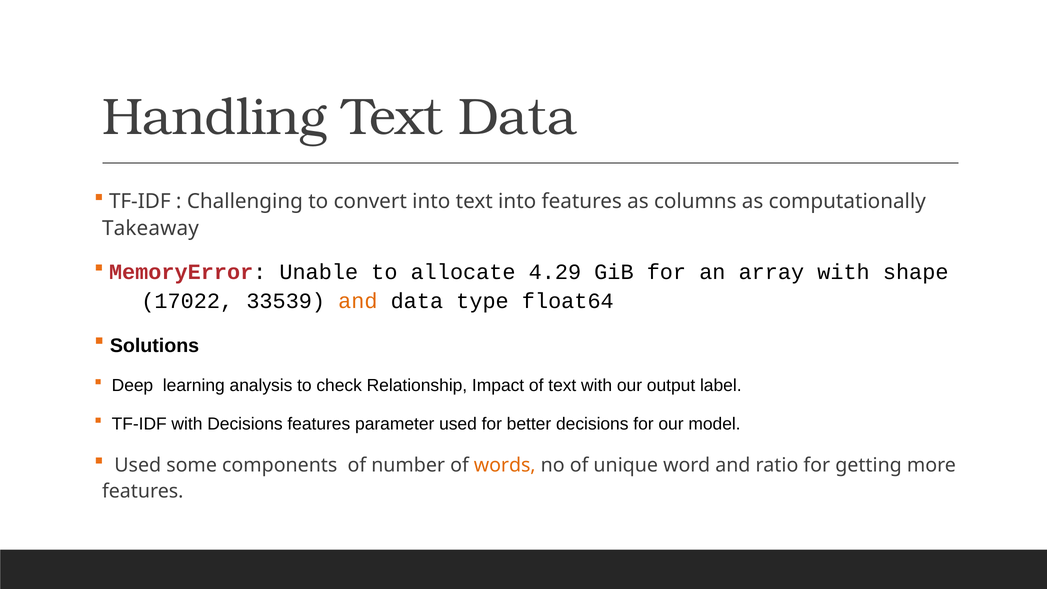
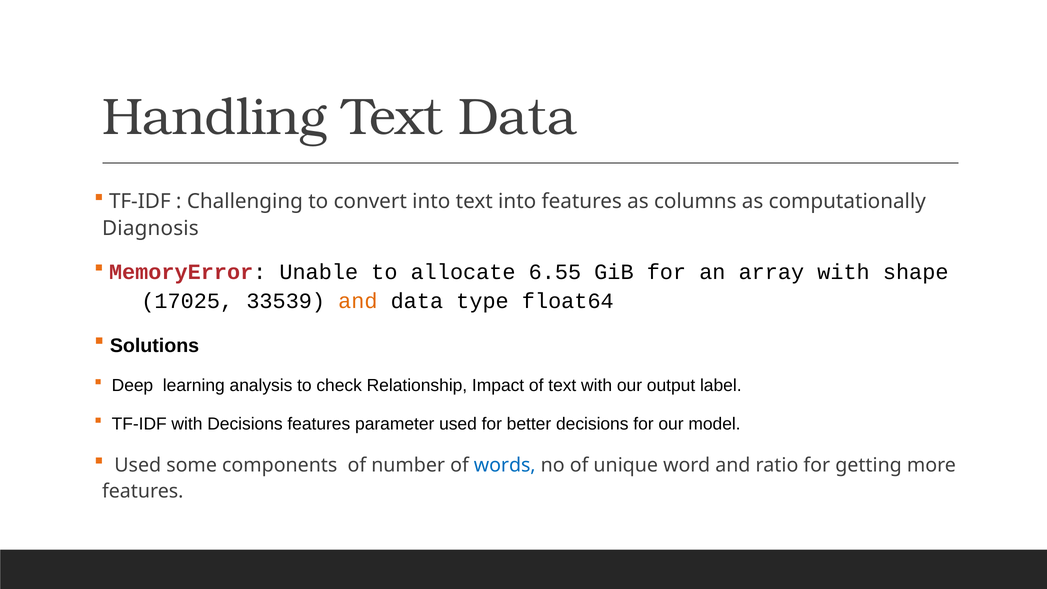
Takeaway: Takeaway -> Diagnosis
4.29: 4.29 -> 6.55
17022: 17022 -> 17025
words colour: orange -> blue
